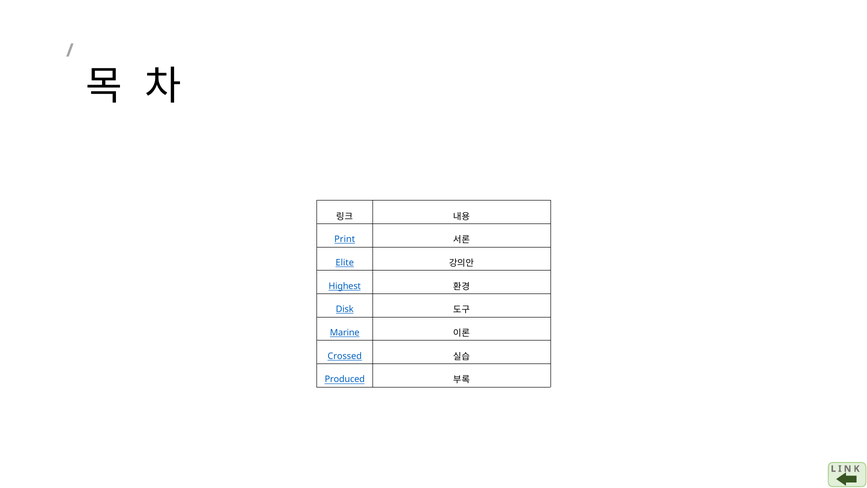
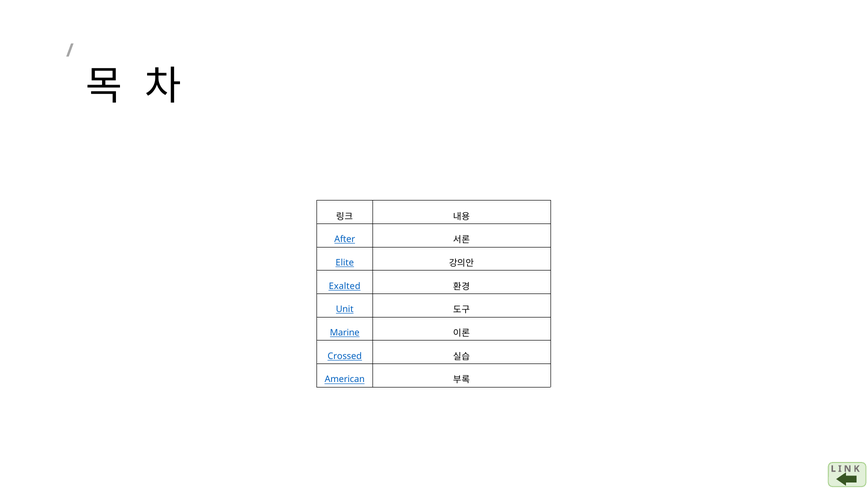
Print: Print -> After
Highest: Highest -> Exalted
Disk: Disk -> Unit
Produced: Produced -> American
